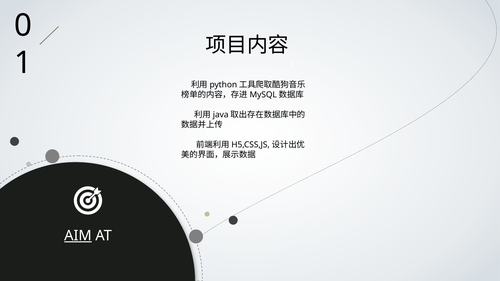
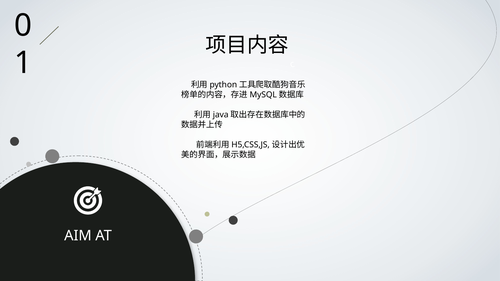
AIM underline: present -> none
